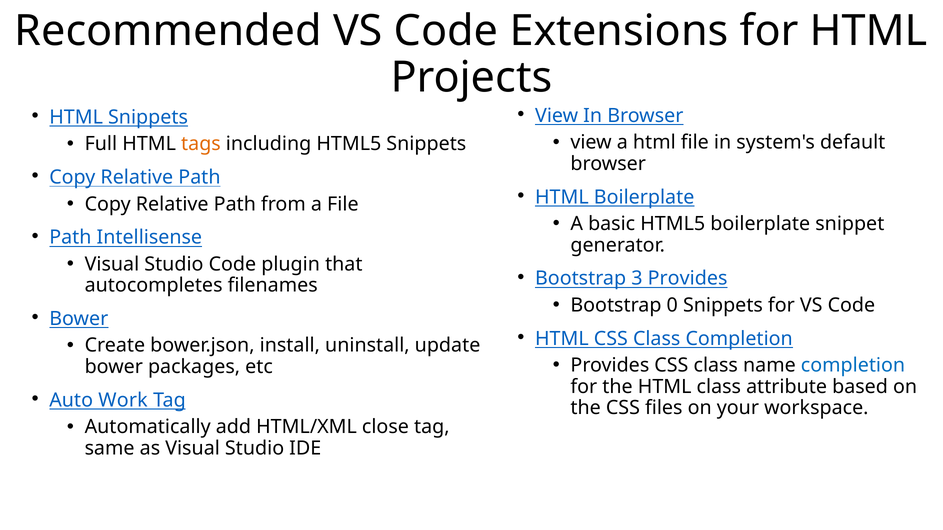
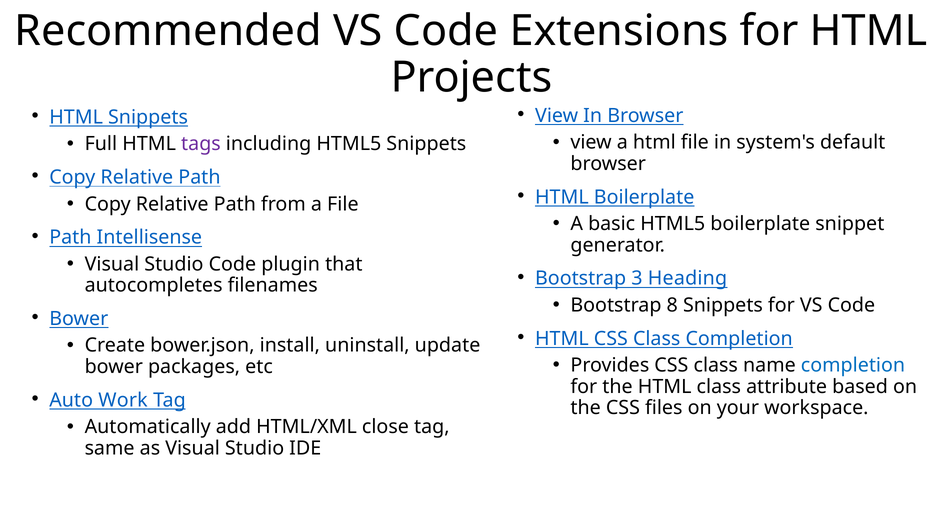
tags colour: orange -> purple
3 Provides: Provides -> Heading
0: 0 -> 8
